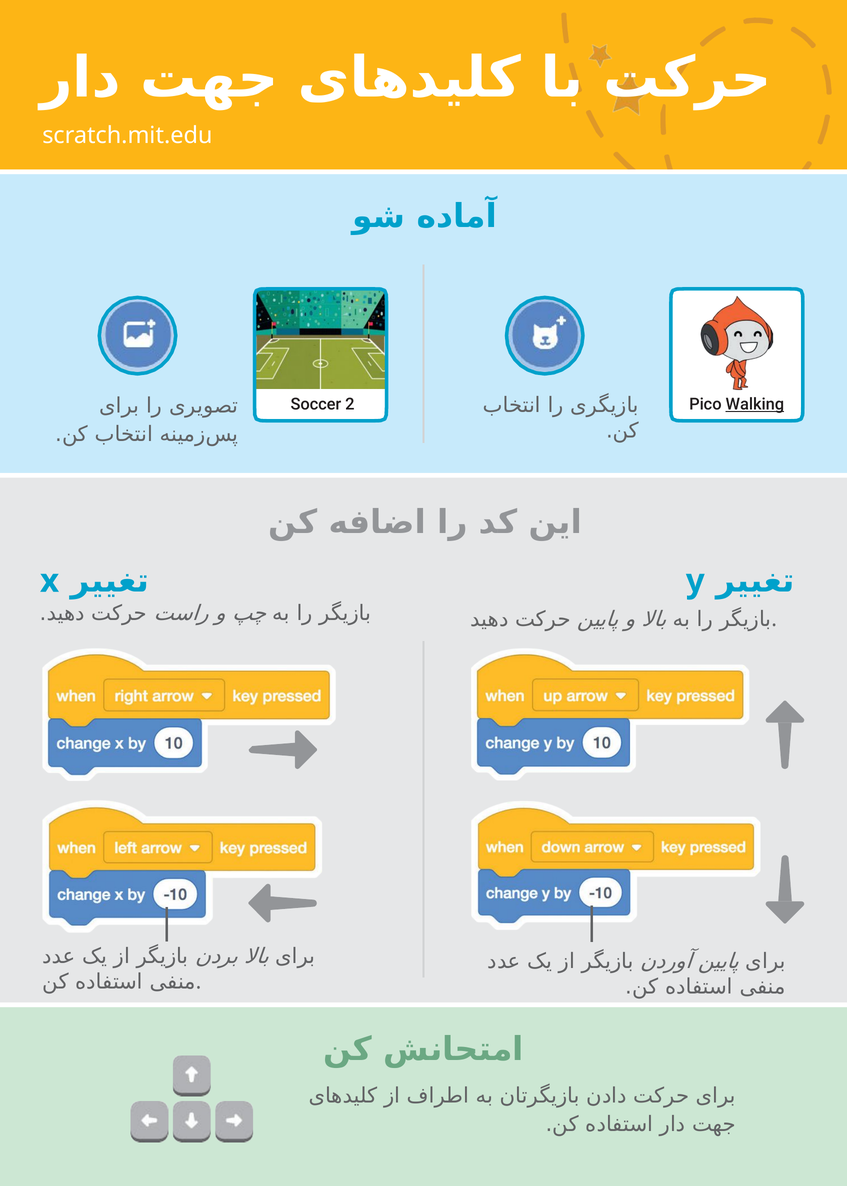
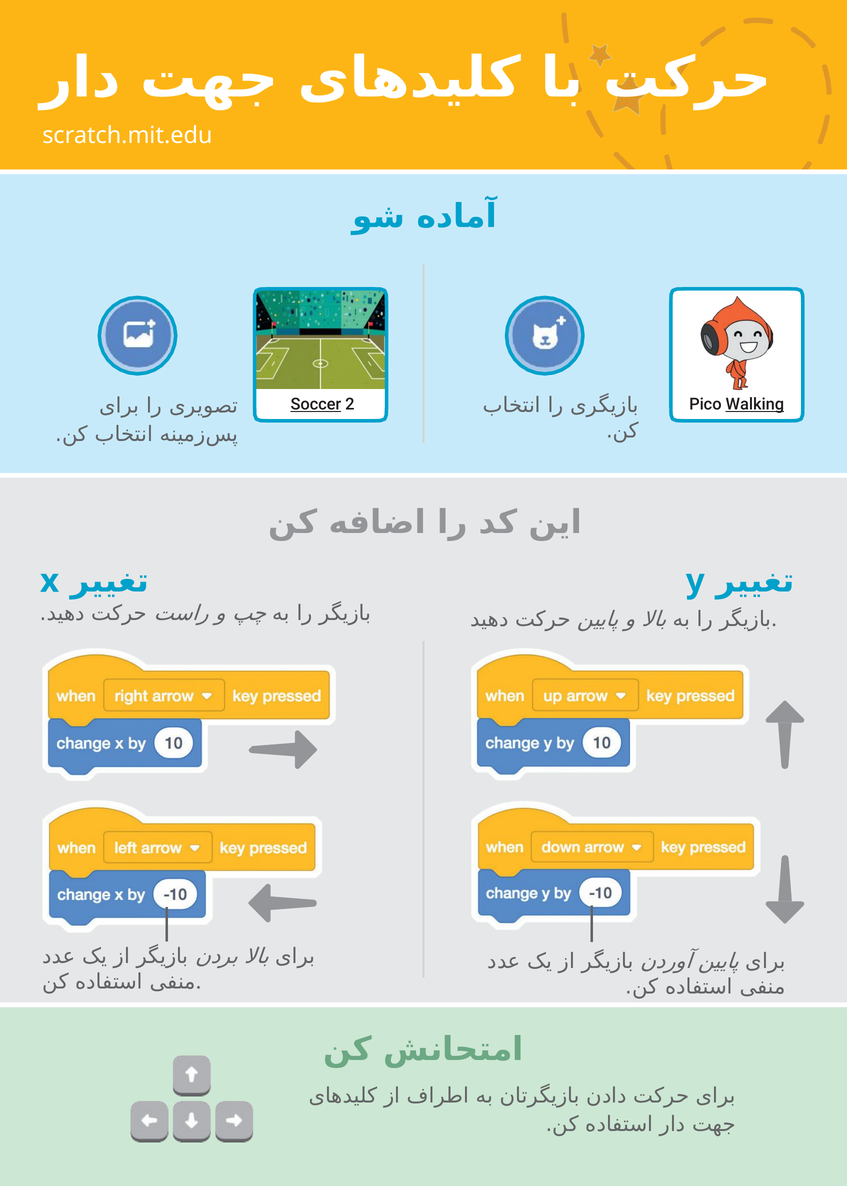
Soccer underline: none -> present
